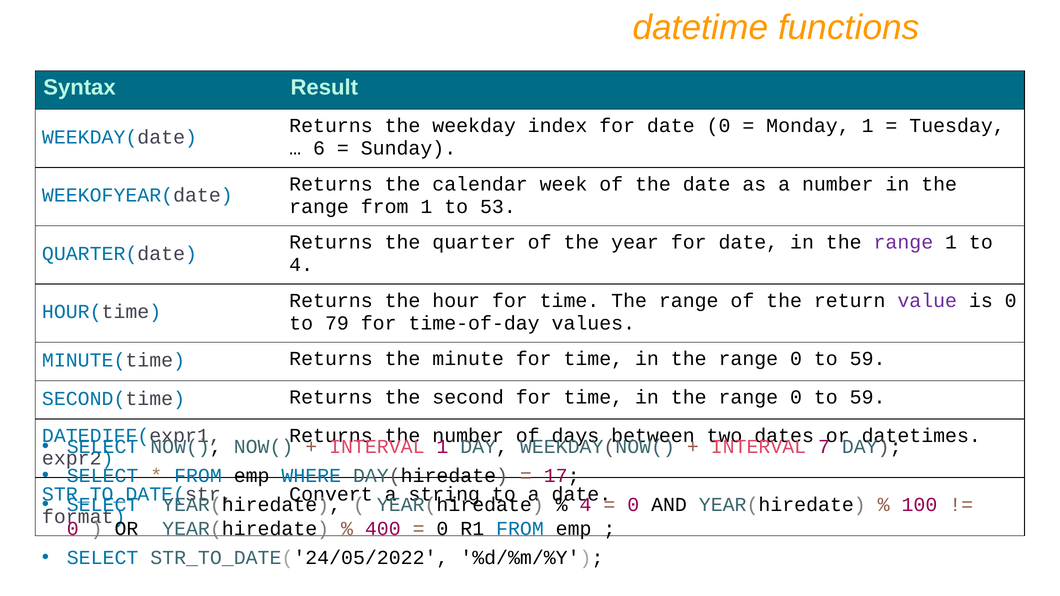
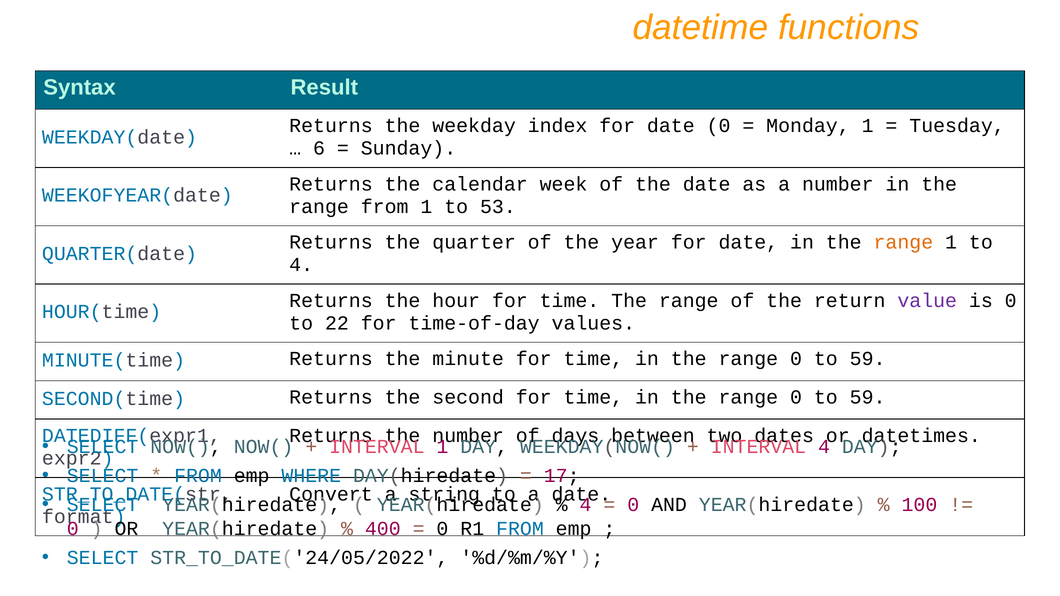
range at (903, 242) colour: purple -> orange
79: 79 -> 22
7 at (824, 447): 7 -> 4
